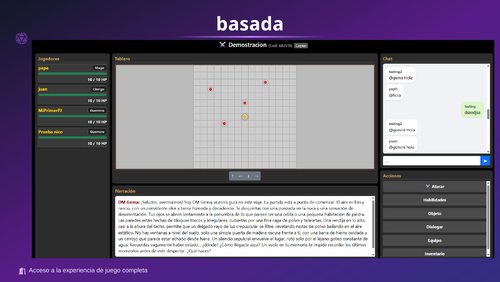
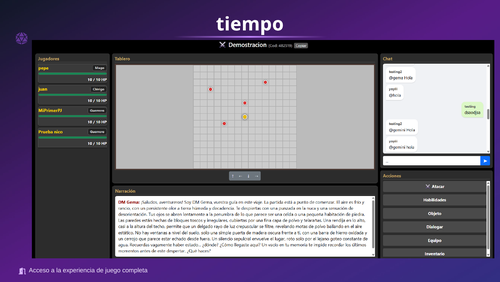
basada: basada -> tiempo
